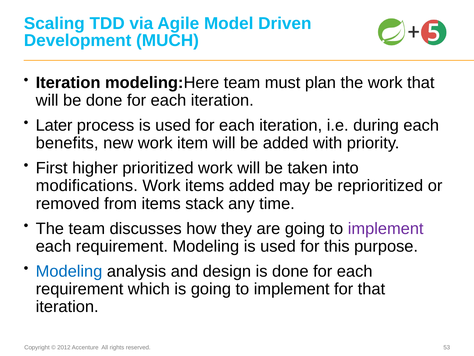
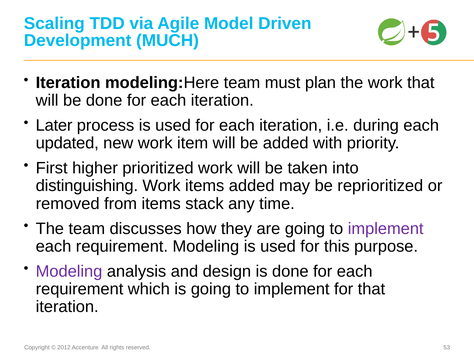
benefits: benefits -> updated
modifications: modifications -> distinguishing
Modeling at (69, 271) colour: blue -> purple
